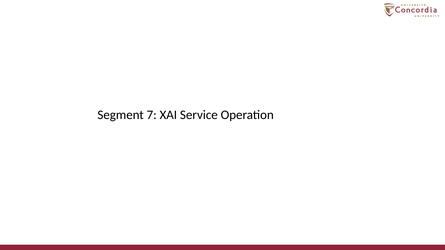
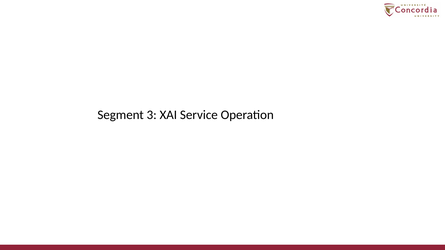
7: 7 -> 3
